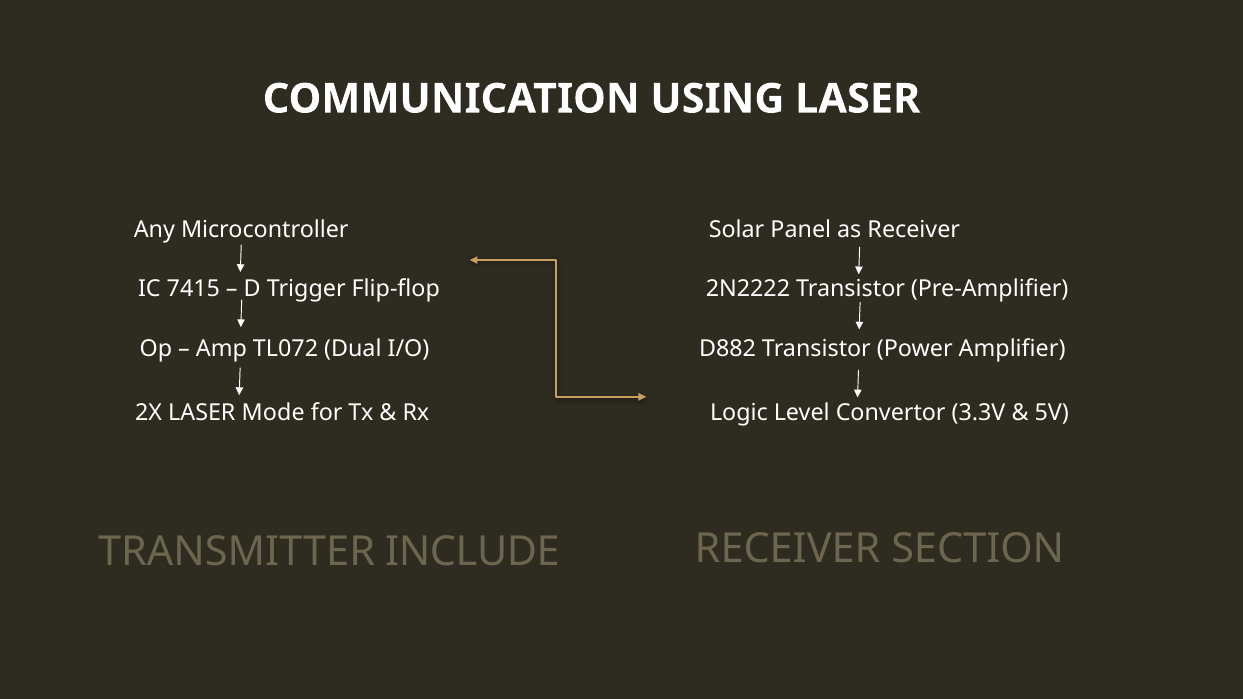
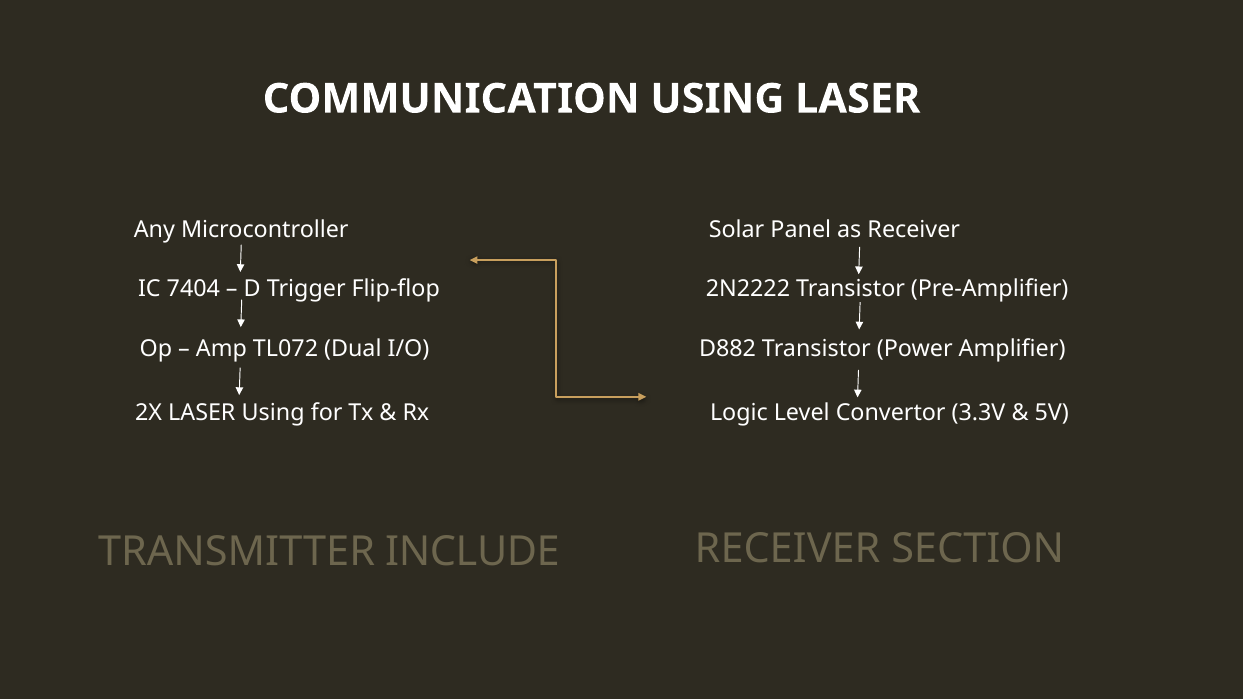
7415: 7415 -> 7404
LASER Mode: Mode -> Using
